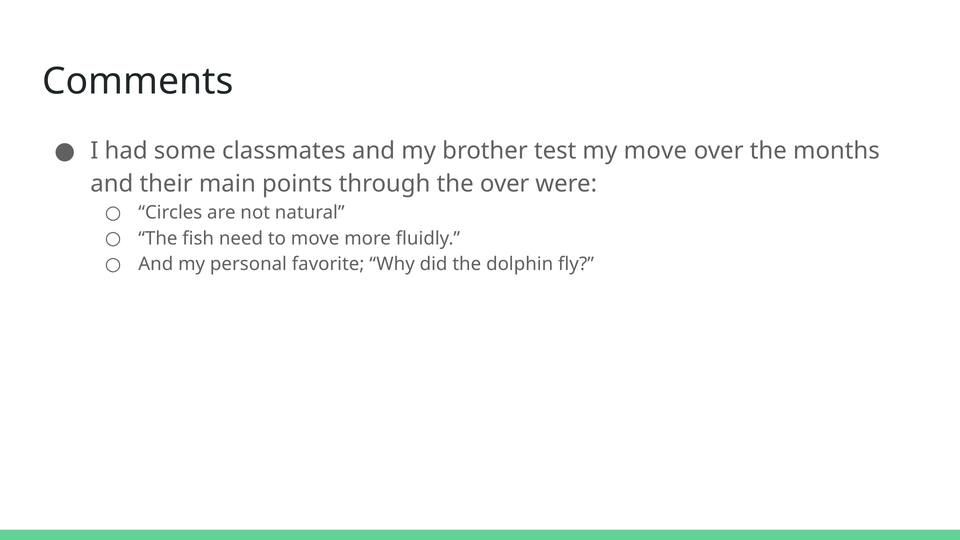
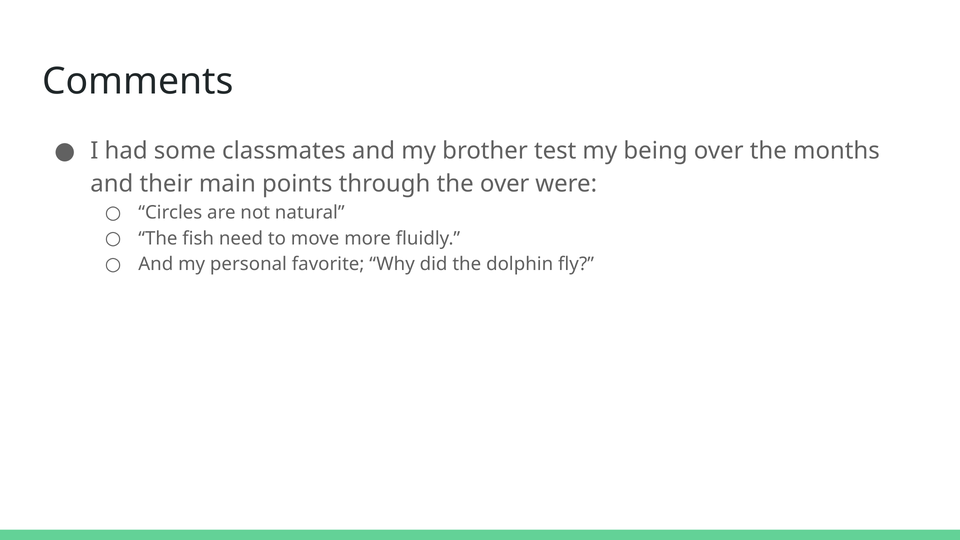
my move: move -> being
